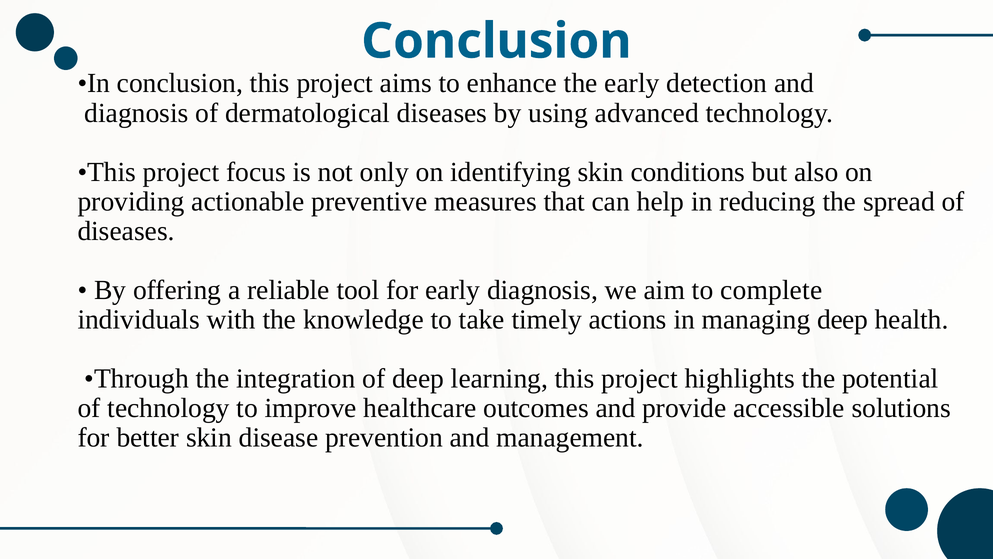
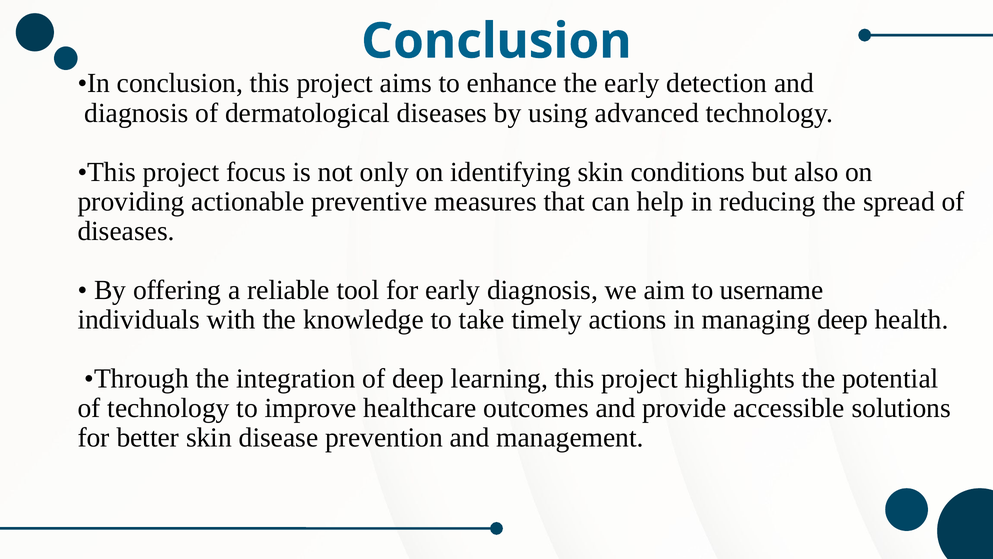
complete: complete -> username
